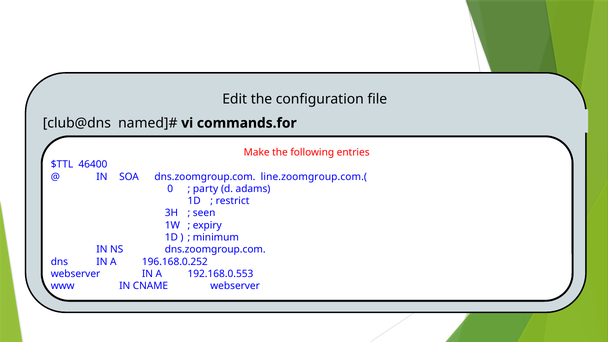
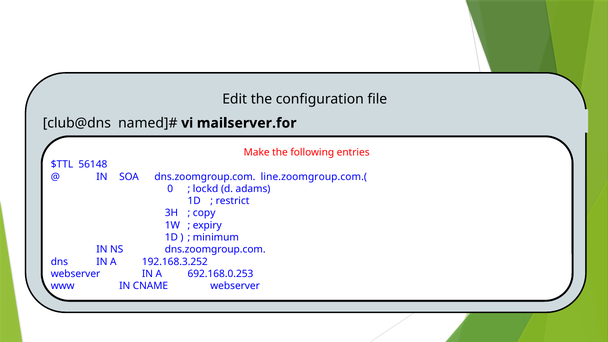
commands.for: commands.for -> mailserver.for
46400: 46400 -> 56148
party: party -> lockd
seen: seen -> copy
196.168.0.252: 196.168.0.252 -> 192.168.3.252
192.168.0.553: 192.168.0.553 -> 692.168.0.253
